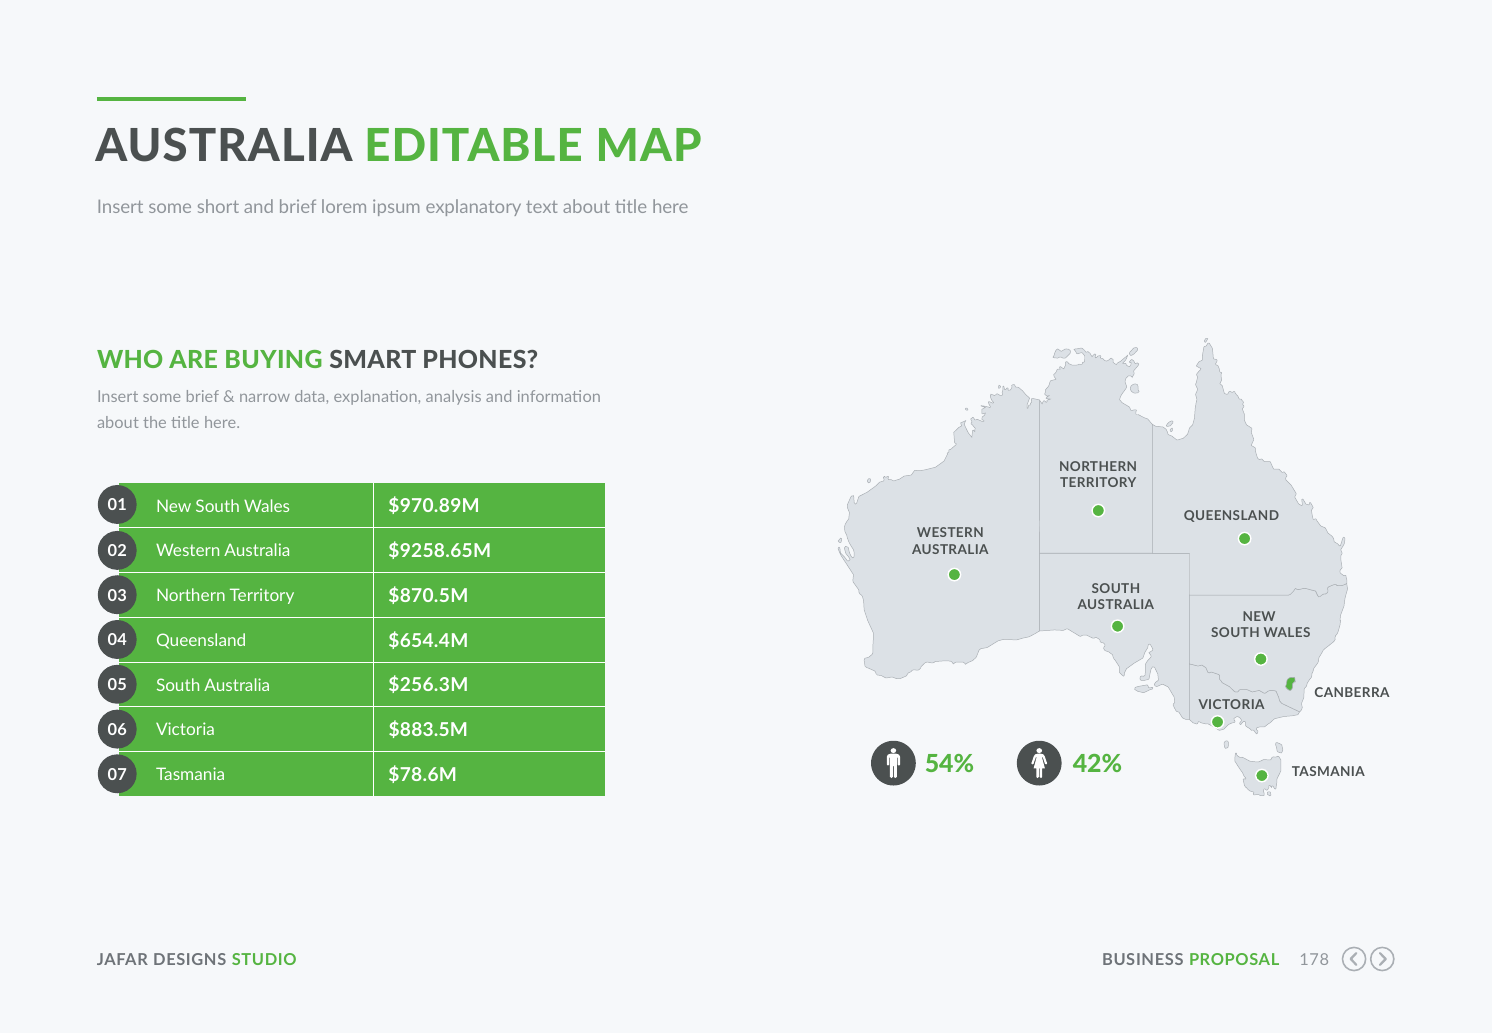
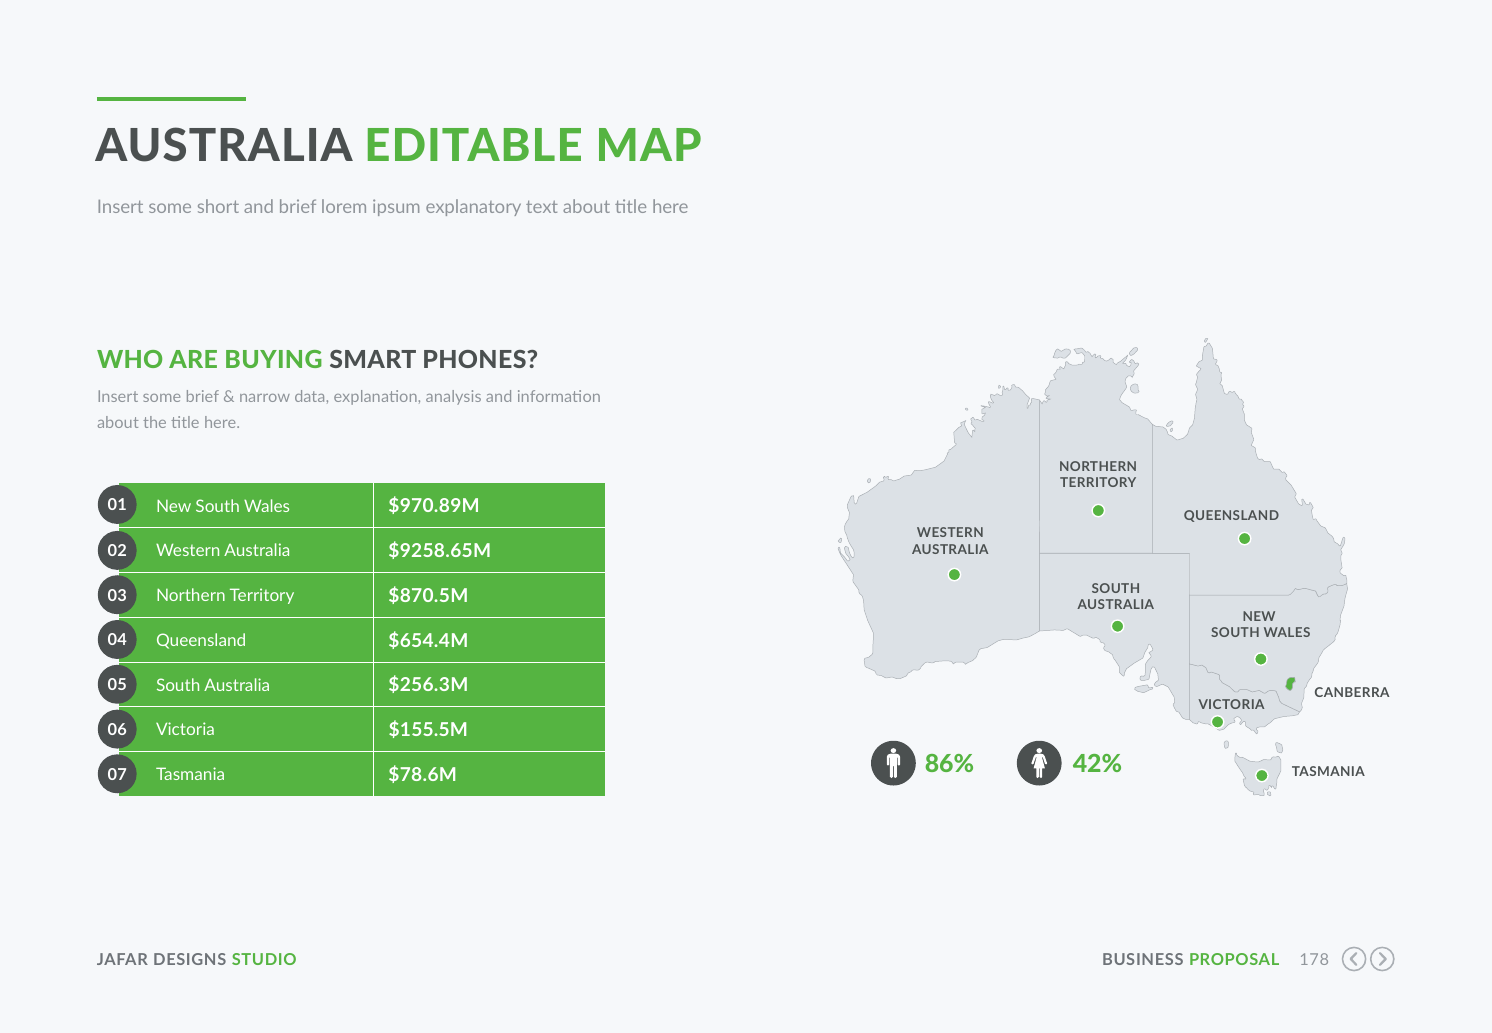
$883.5M: $883.5M -> $155.5M
54%: 54% -> 86%
